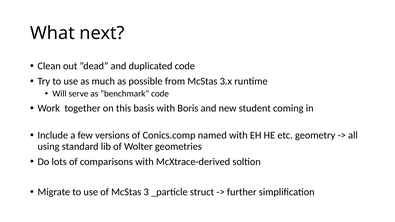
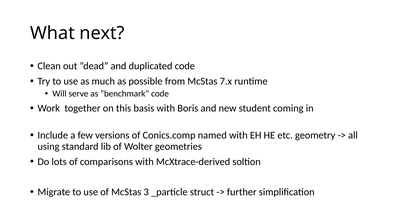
3.x: 3.x -> 7.x
